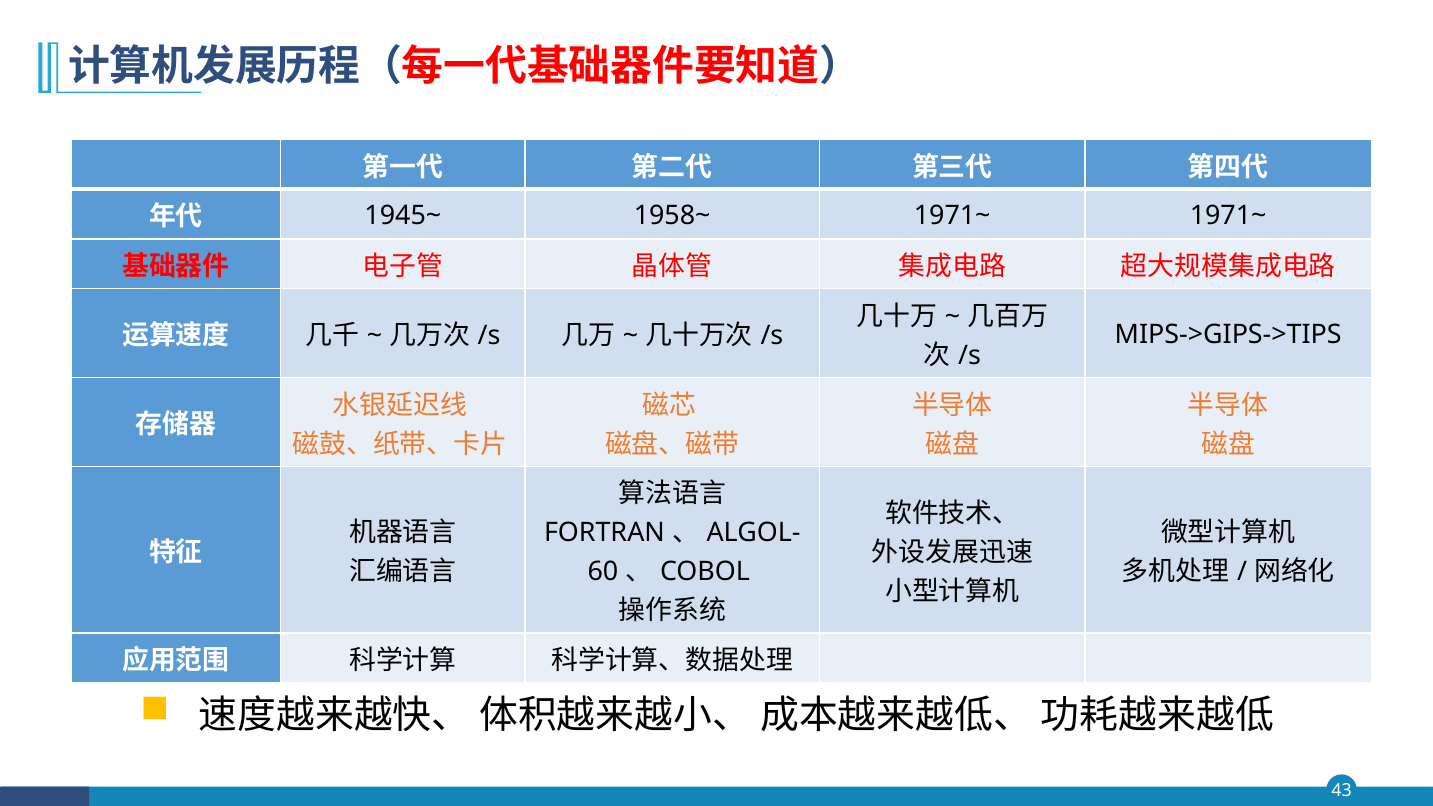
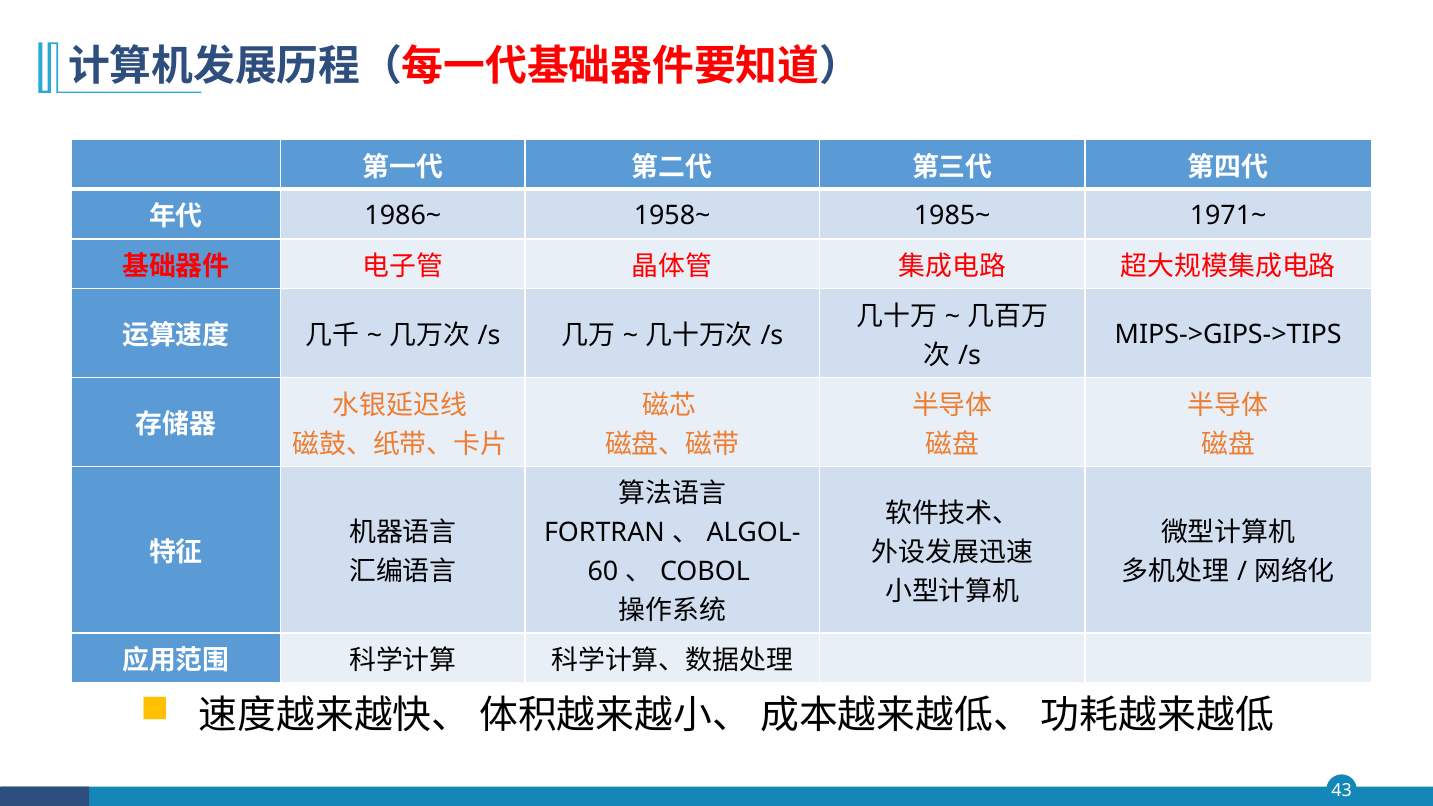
1945~: 1945~ -> 1986~
1958~ 1971~: 1971~ -> 1985~
